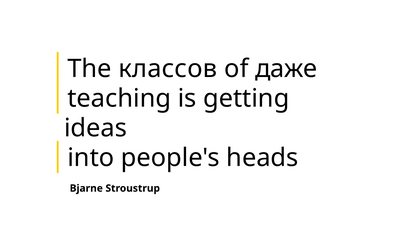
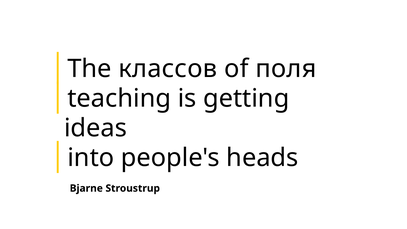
даже: даже -> поля
